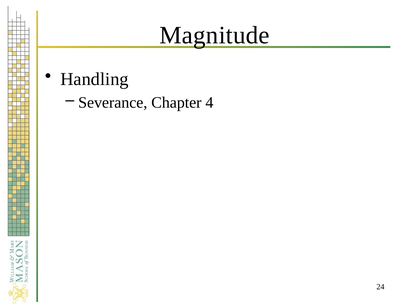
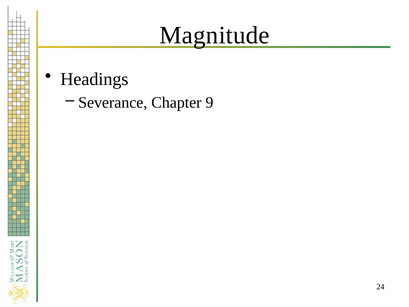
Handling: Handling -> Headings
4: 4 -> 9
